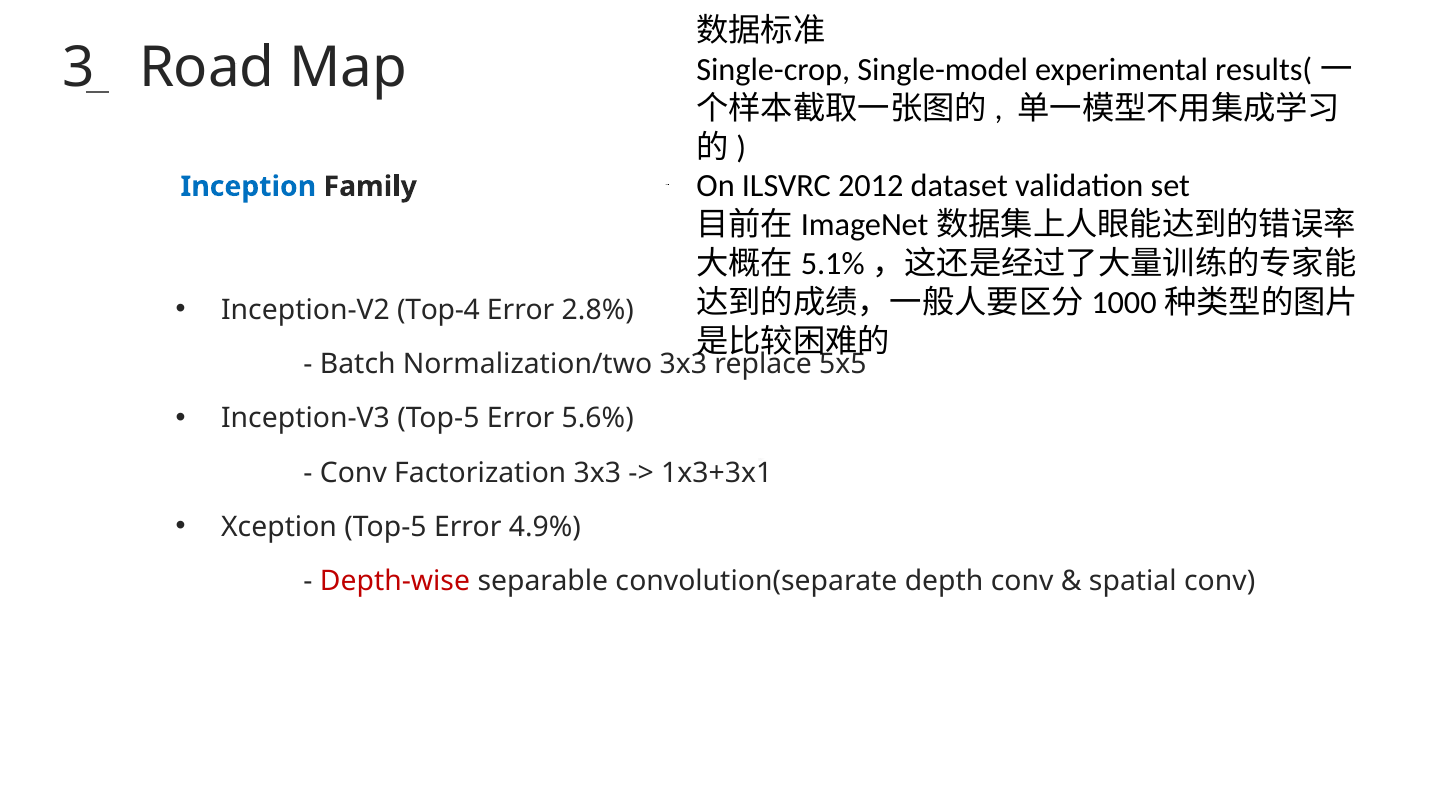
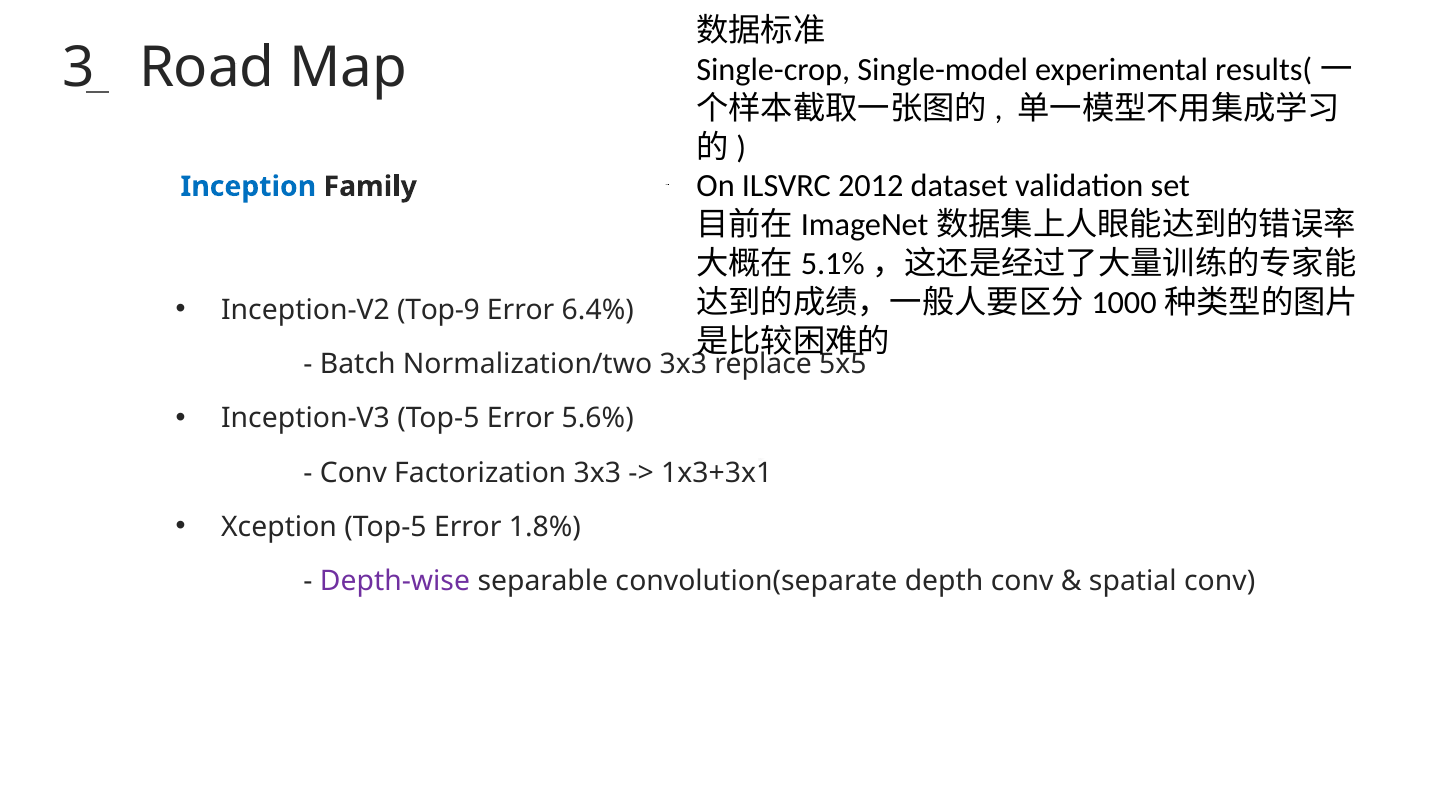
Top-4: Top-4 -> Top-9
2.8%: 2.8% -> 6.4%
4.9%: 4.9% -> 1.8%
Depth-wise colour: red -> purple
